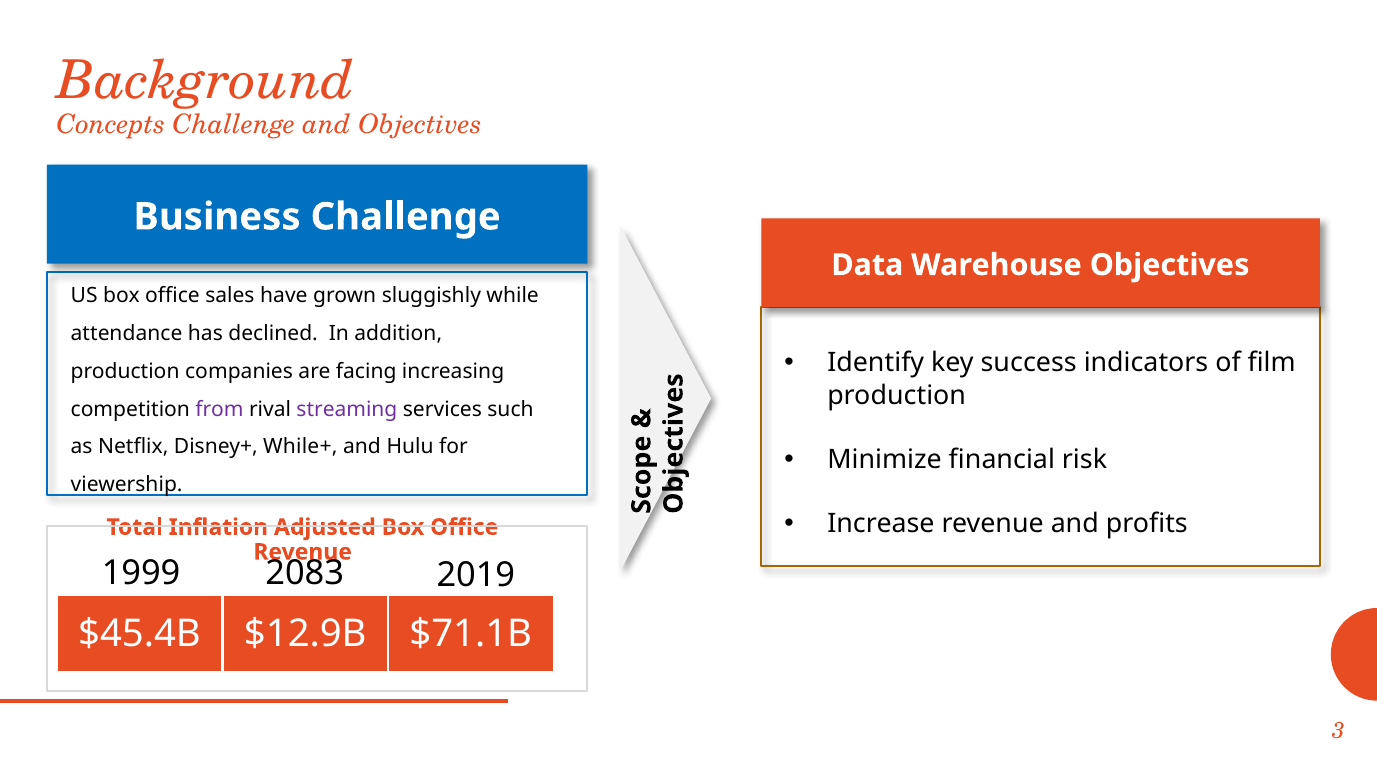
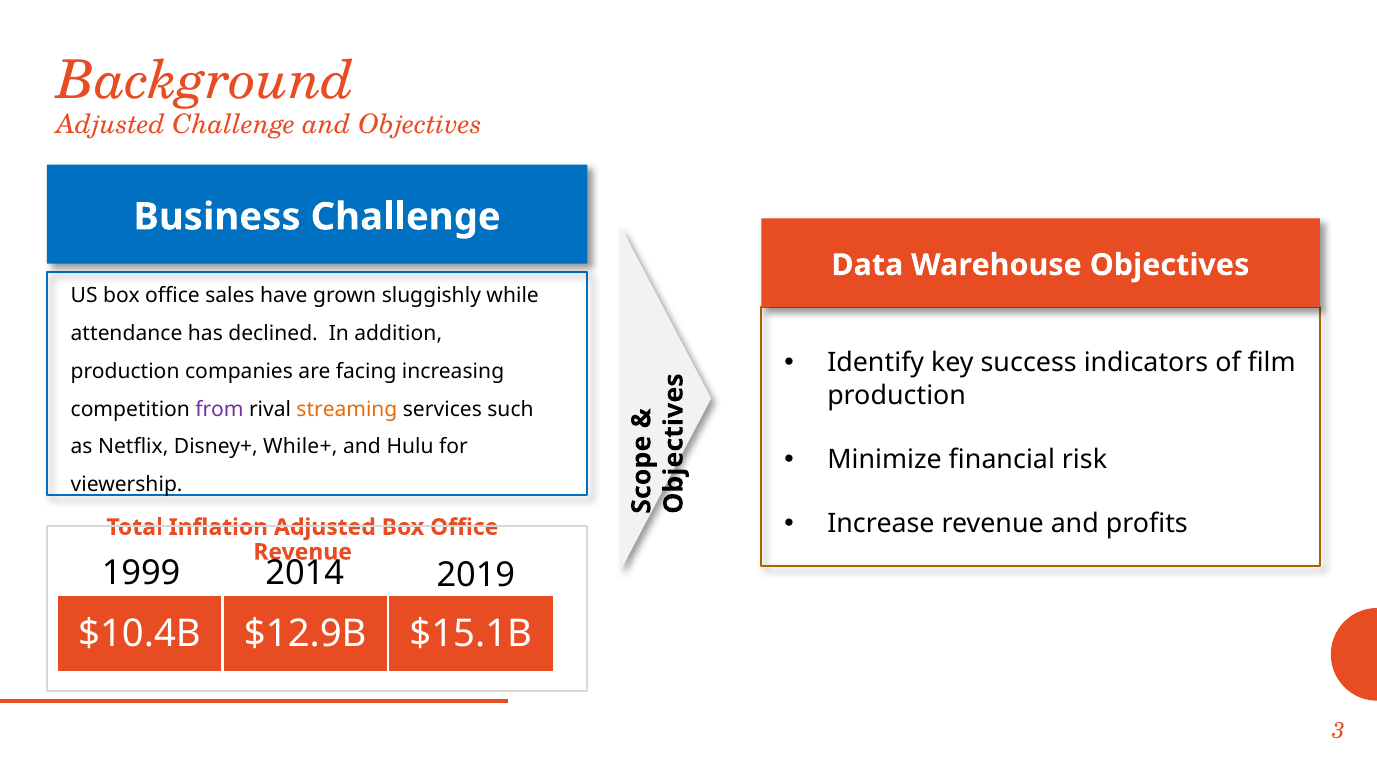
Concepts at (111, 124): Concepts -> Adjusted
streaming colour: purple -> orange
2083: 2083 -> 2014
$45.4B: $45.4B -> $10.4B
$71.1B: $71.1B -> $15.1B
